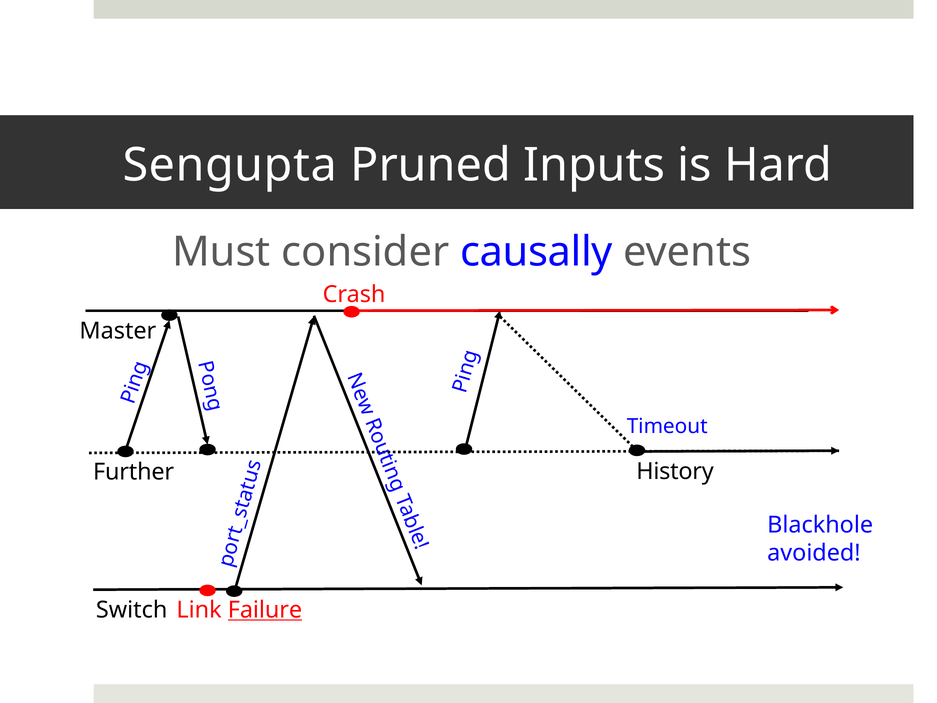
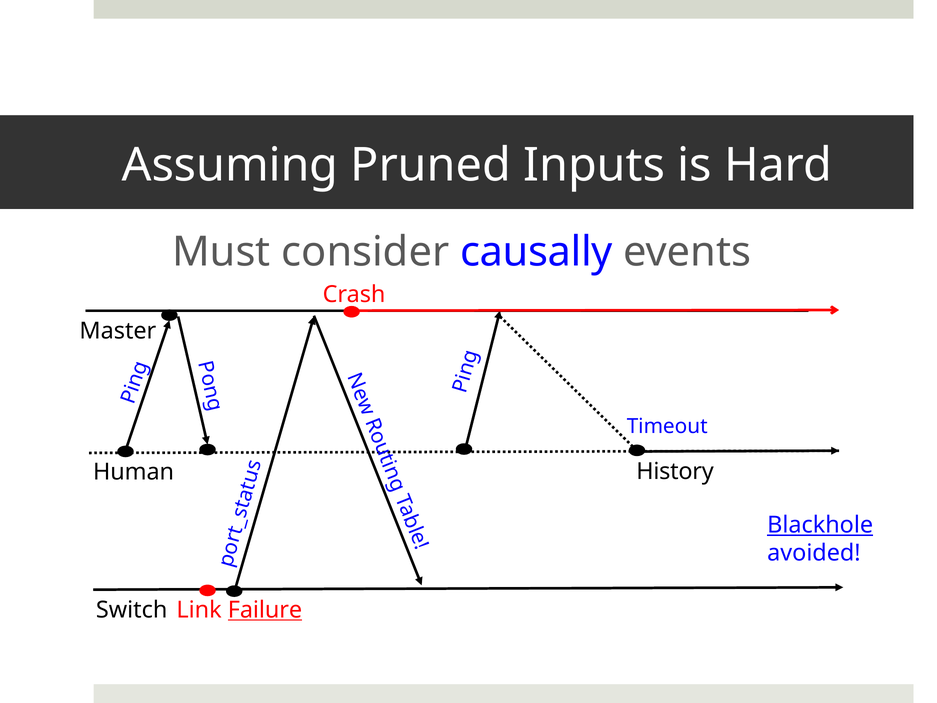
Sengupta: Sengupta -> Assuming
Further: Further -> Human
Blackhole underline: none -> present
